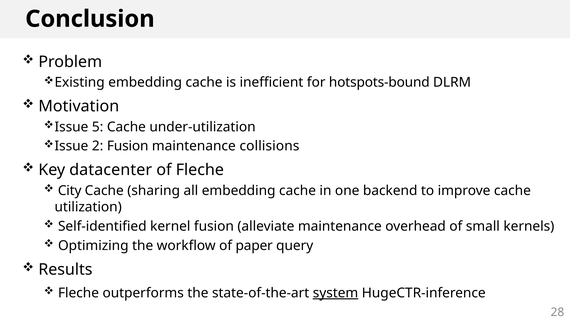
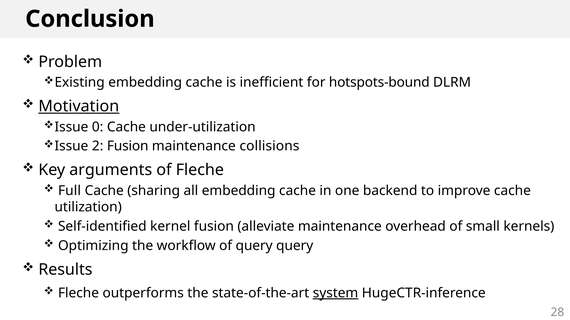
Motivation underline: none -> present
5: 5 -> 0
datacenter: datacenter -> arguments
City: City -> Full
of paper: paper -> query
